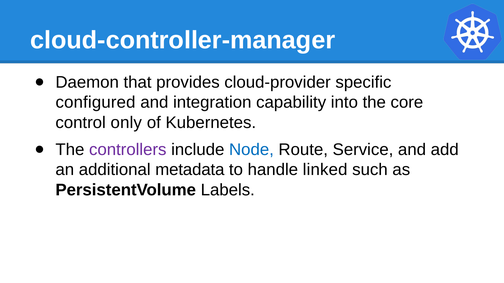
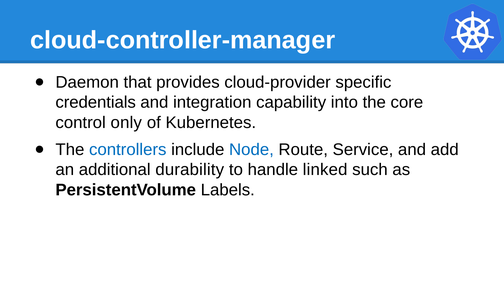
configured: configured -> credentials
controllers colour: purple -> blue
metadata: metadata -> durability
